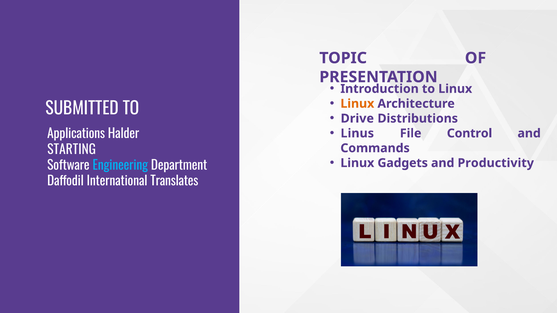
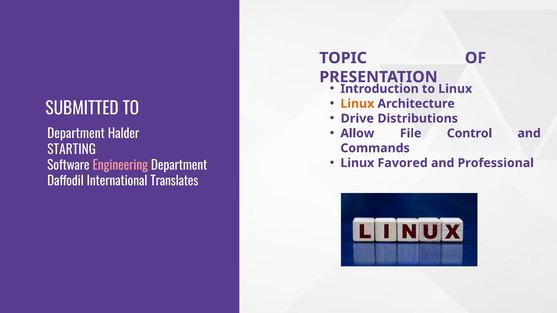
Linus: Linus -> Allow
Applications at (76, 134): Applications -> Department
Gadgets: Gadgets -> Favored
Productivity: Productivity -> Professional
Engineering colour: light blue -> pink
